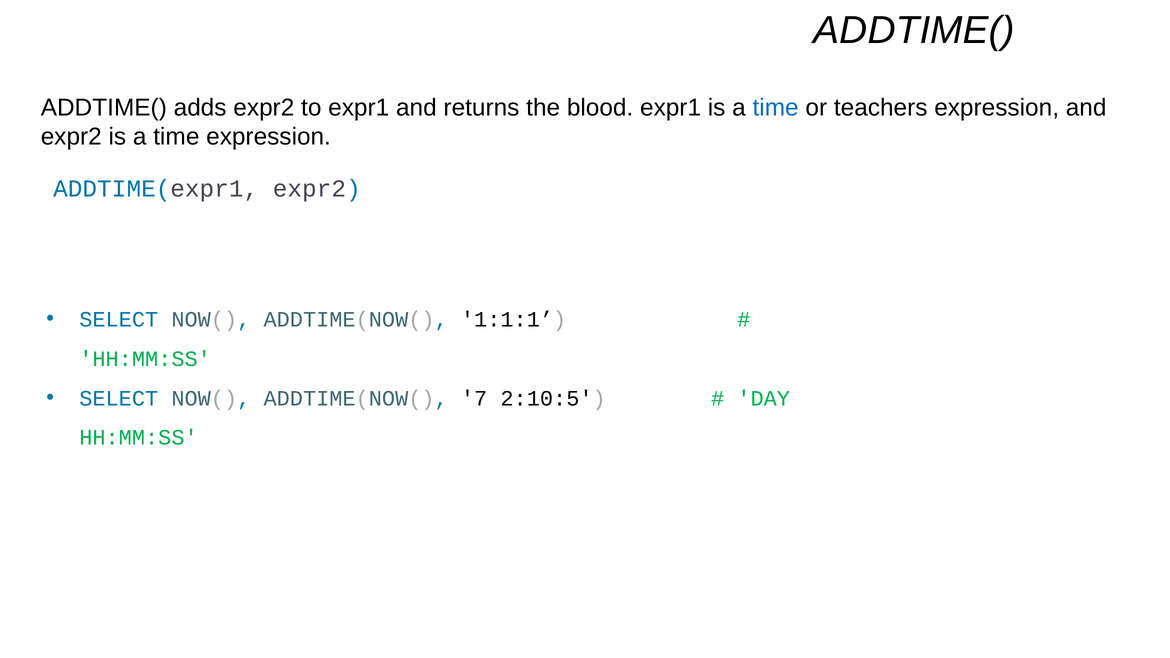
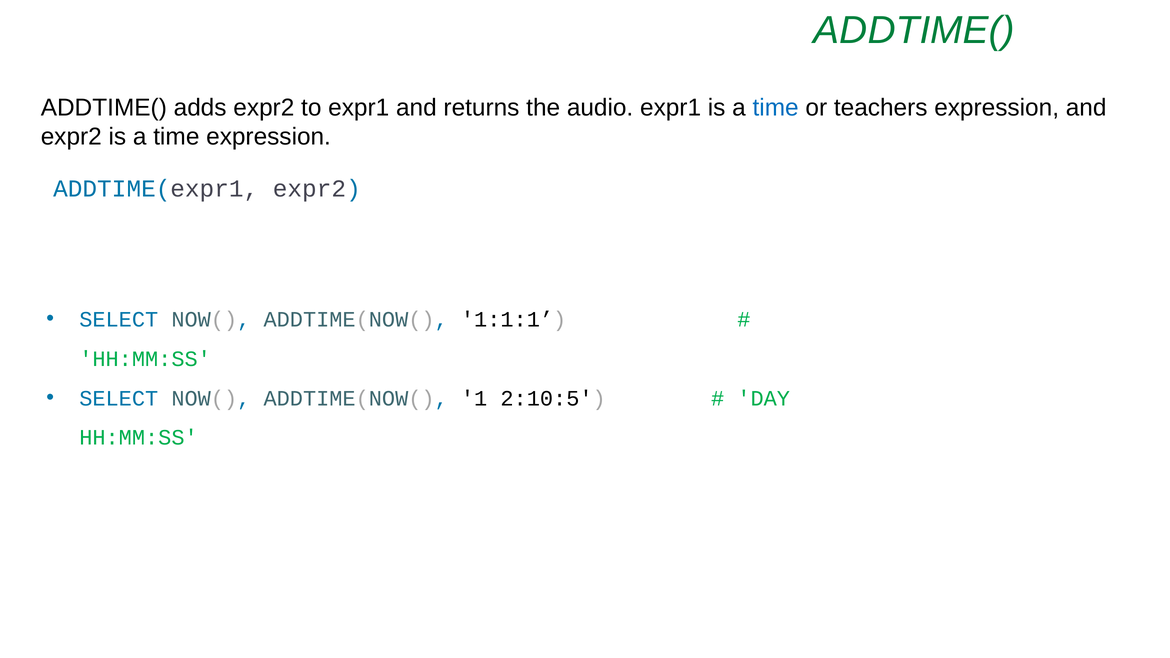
ADDTIME( at (914, 30) colour: black -> green
blood: blood -> audio
7: 7 -> 1
